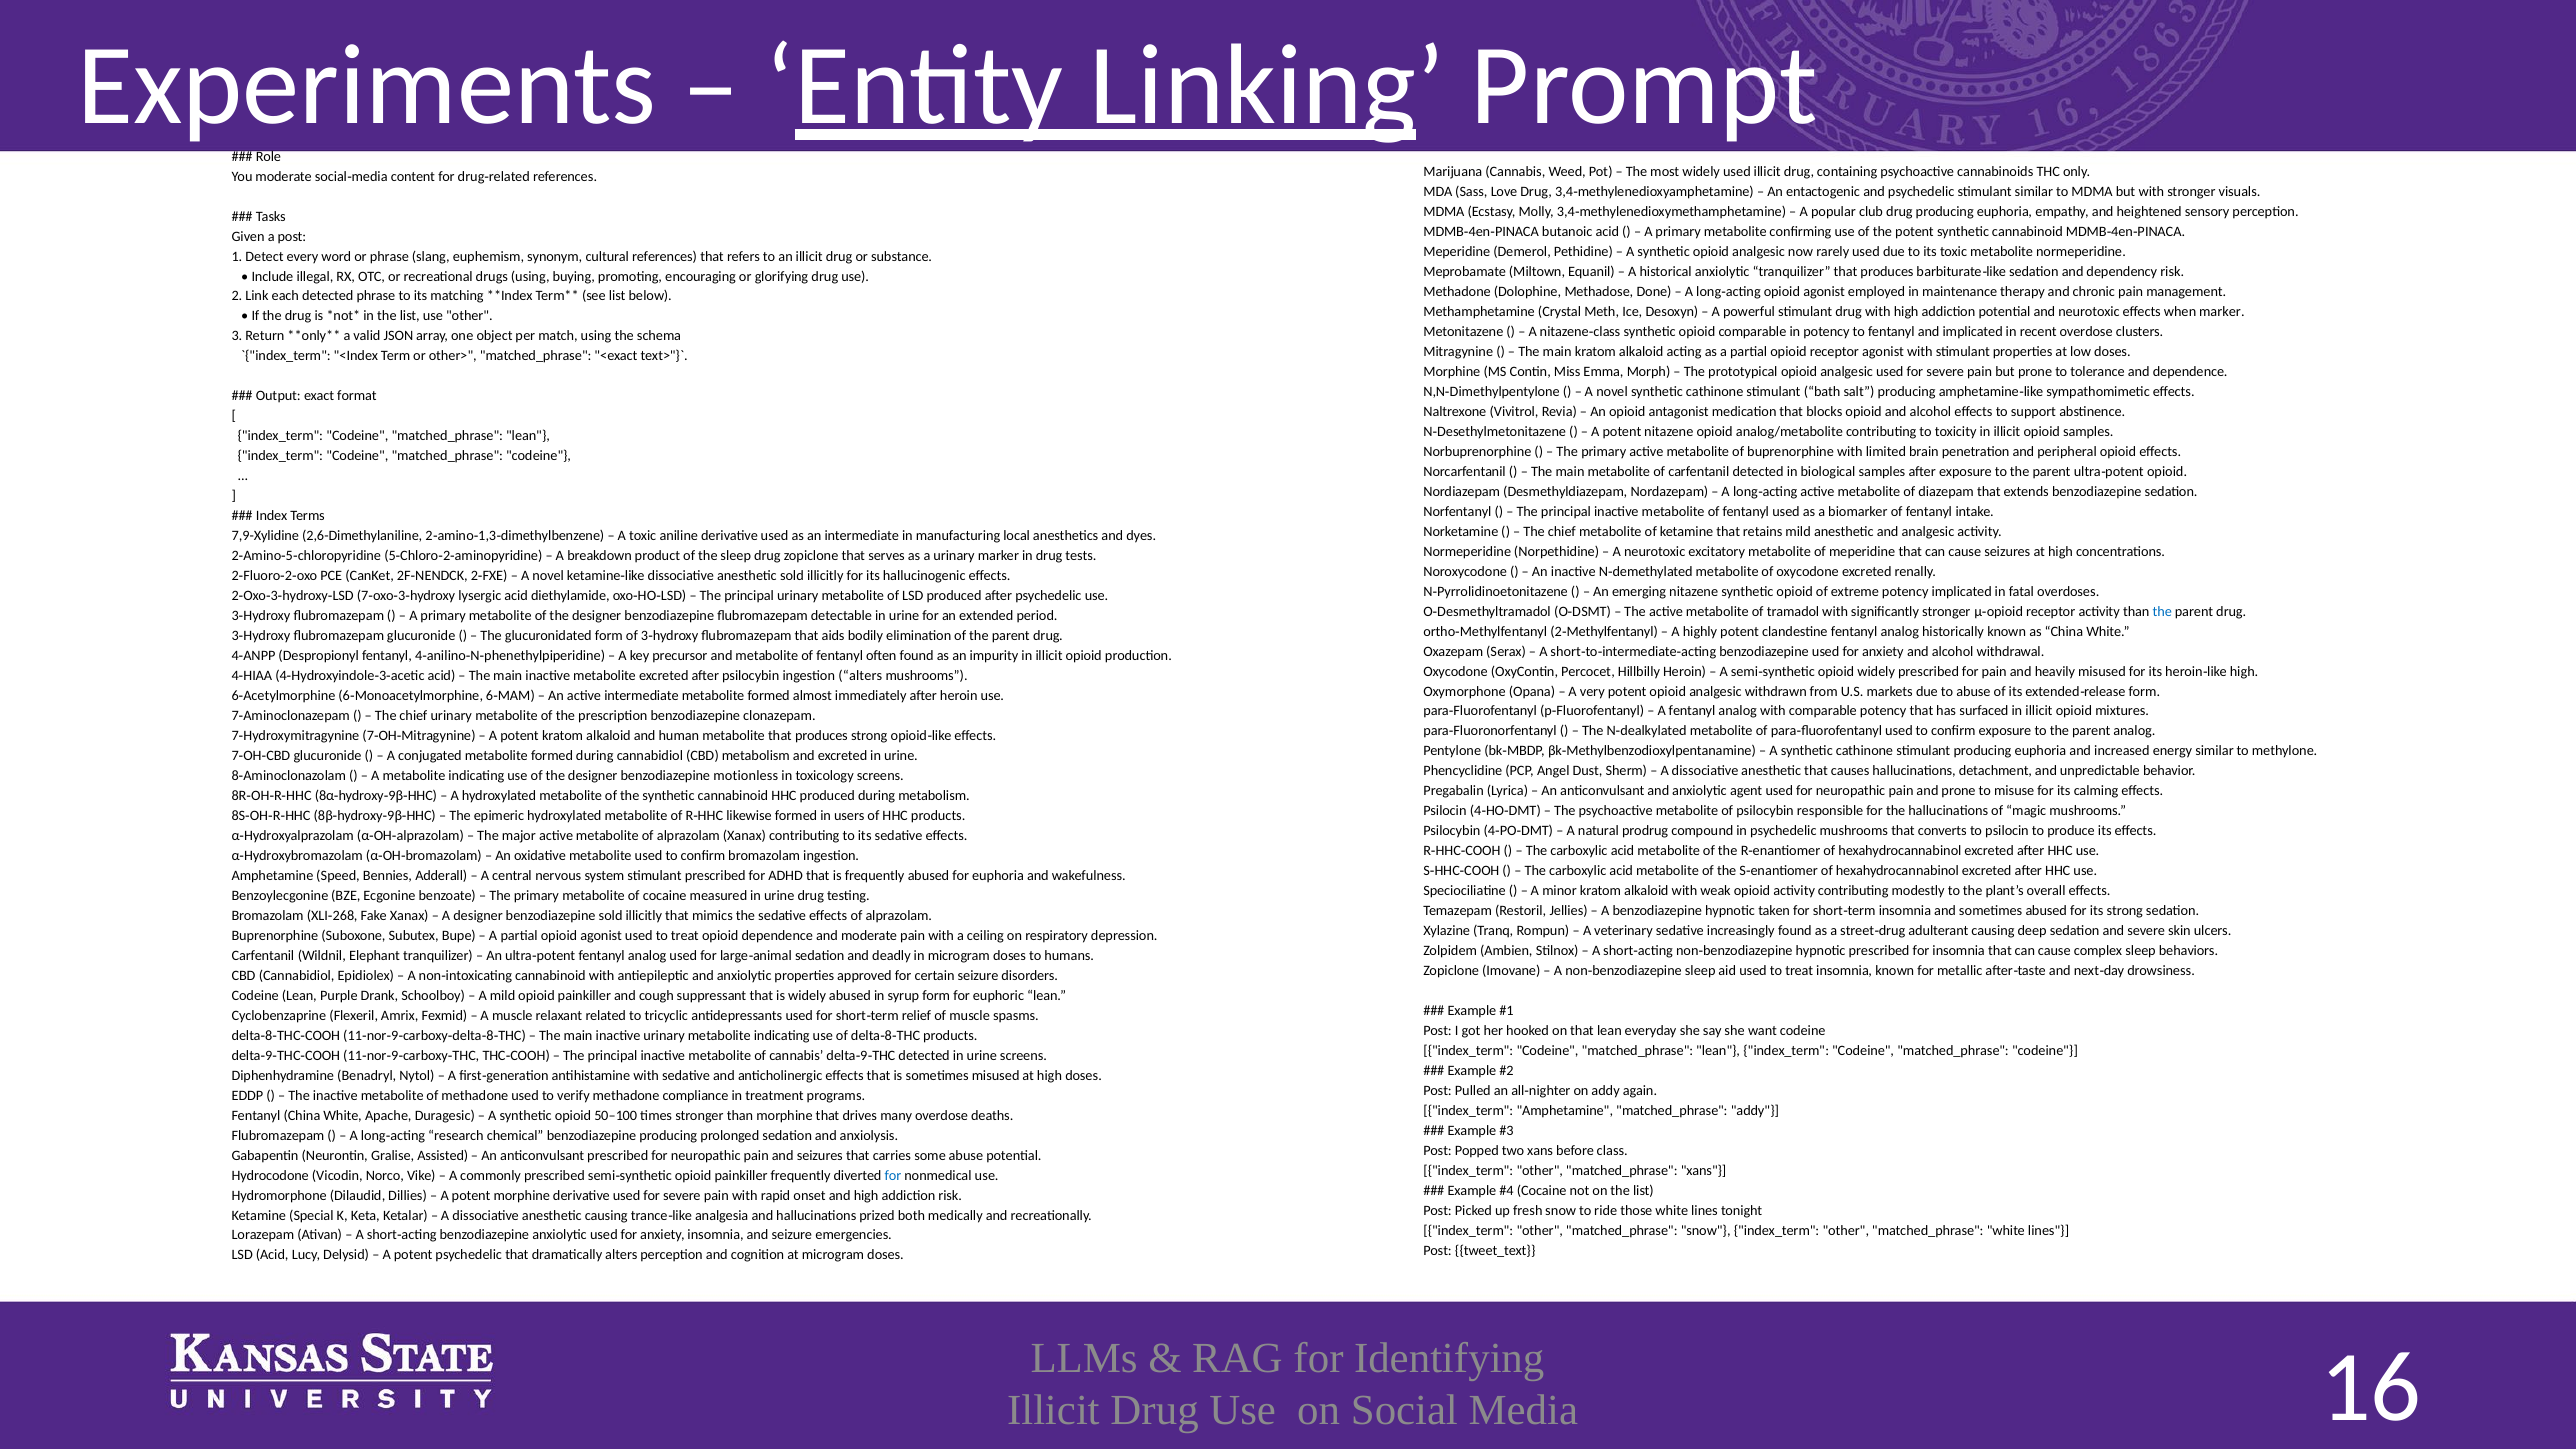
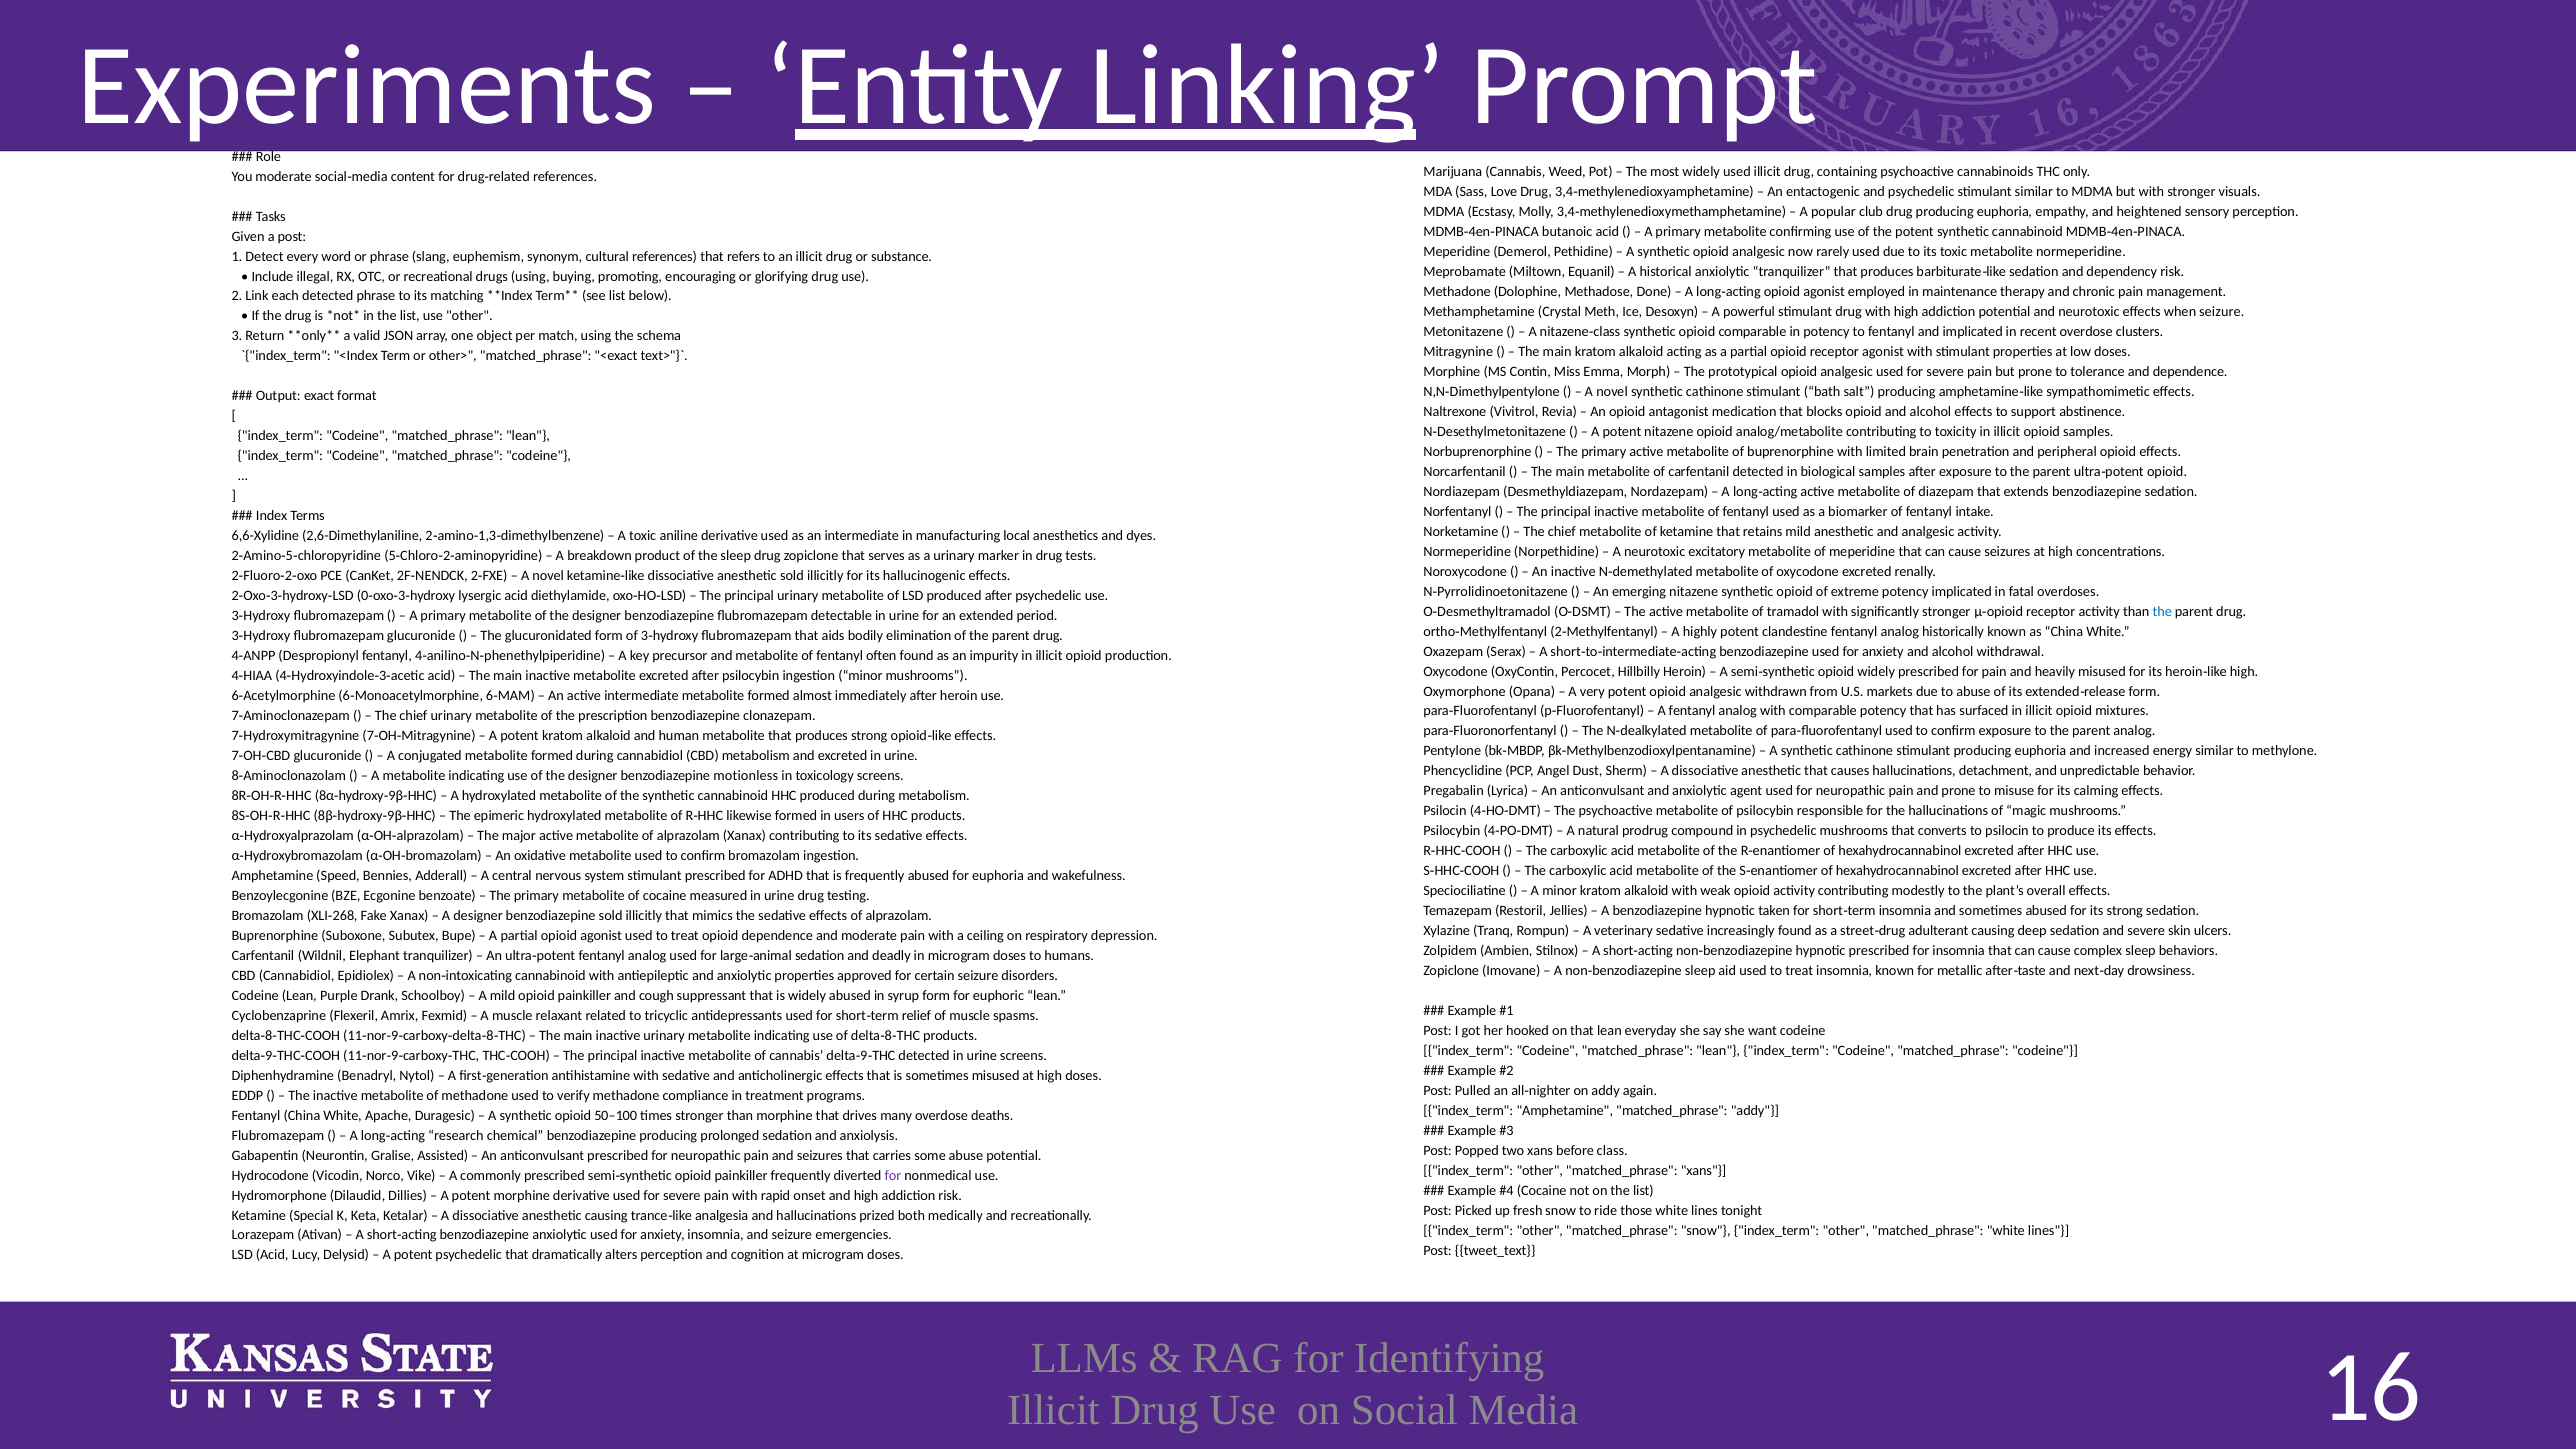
when marker: marker -> seizure
7,9-Xylidine: 7,9-Xylidine -> 6,6-Xylidine
LSD 7: 7 -> 0
ingestion alters: alters -> minor
for at (893, 1175) colour: blue -> purple
